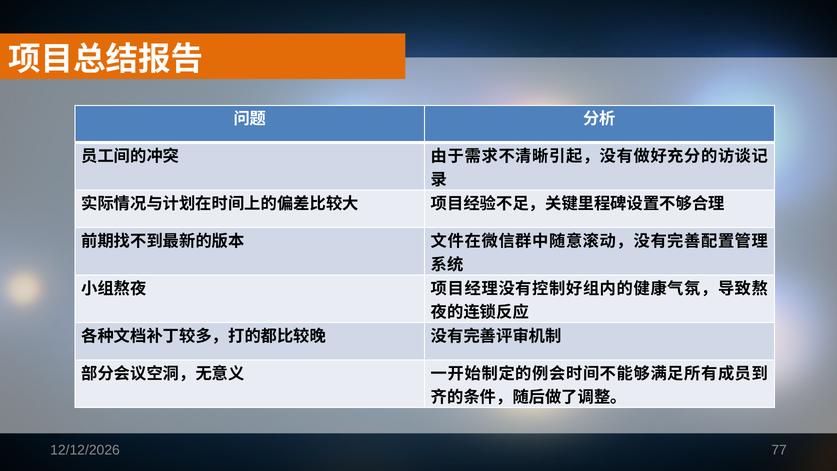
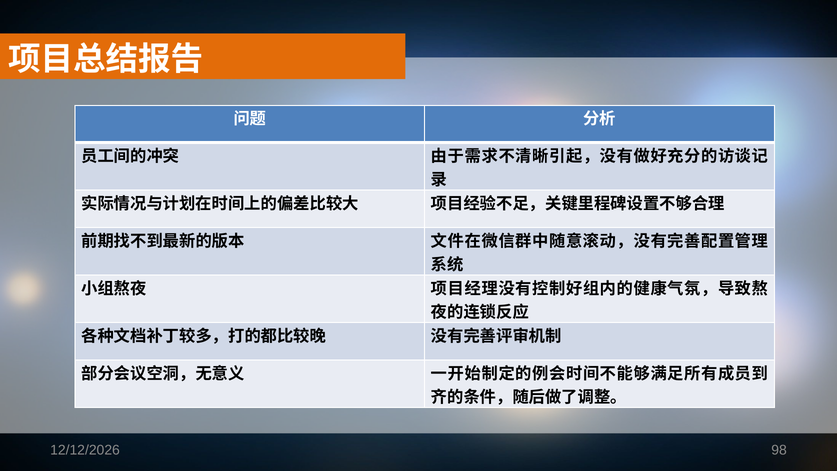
77: 77 -> 98
